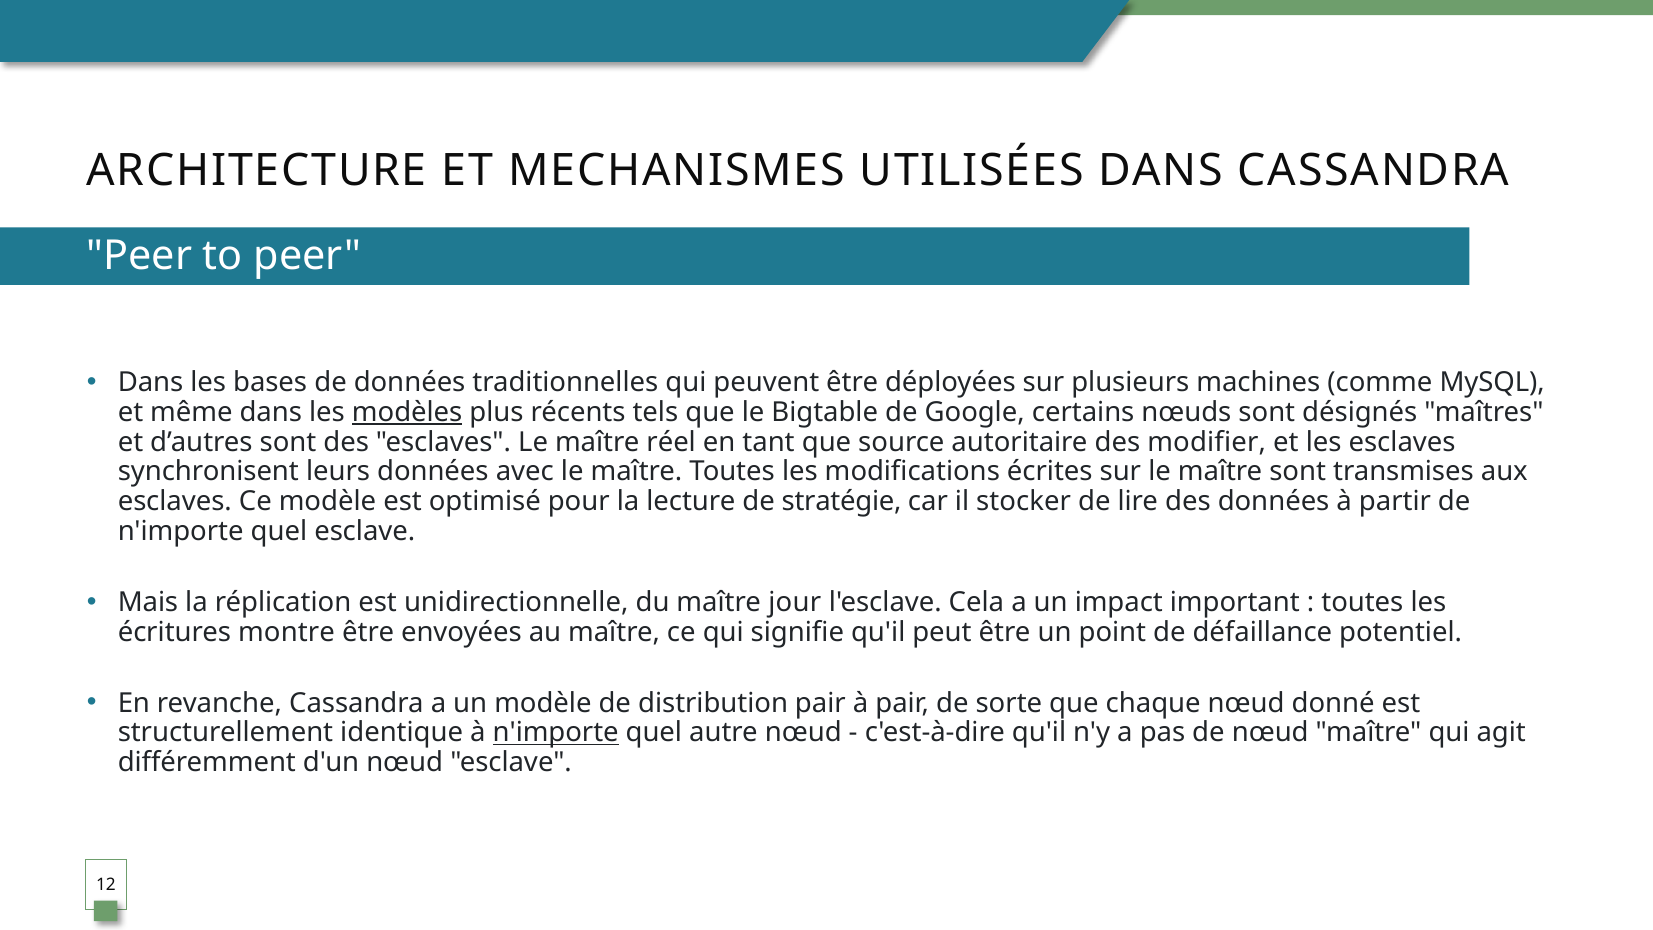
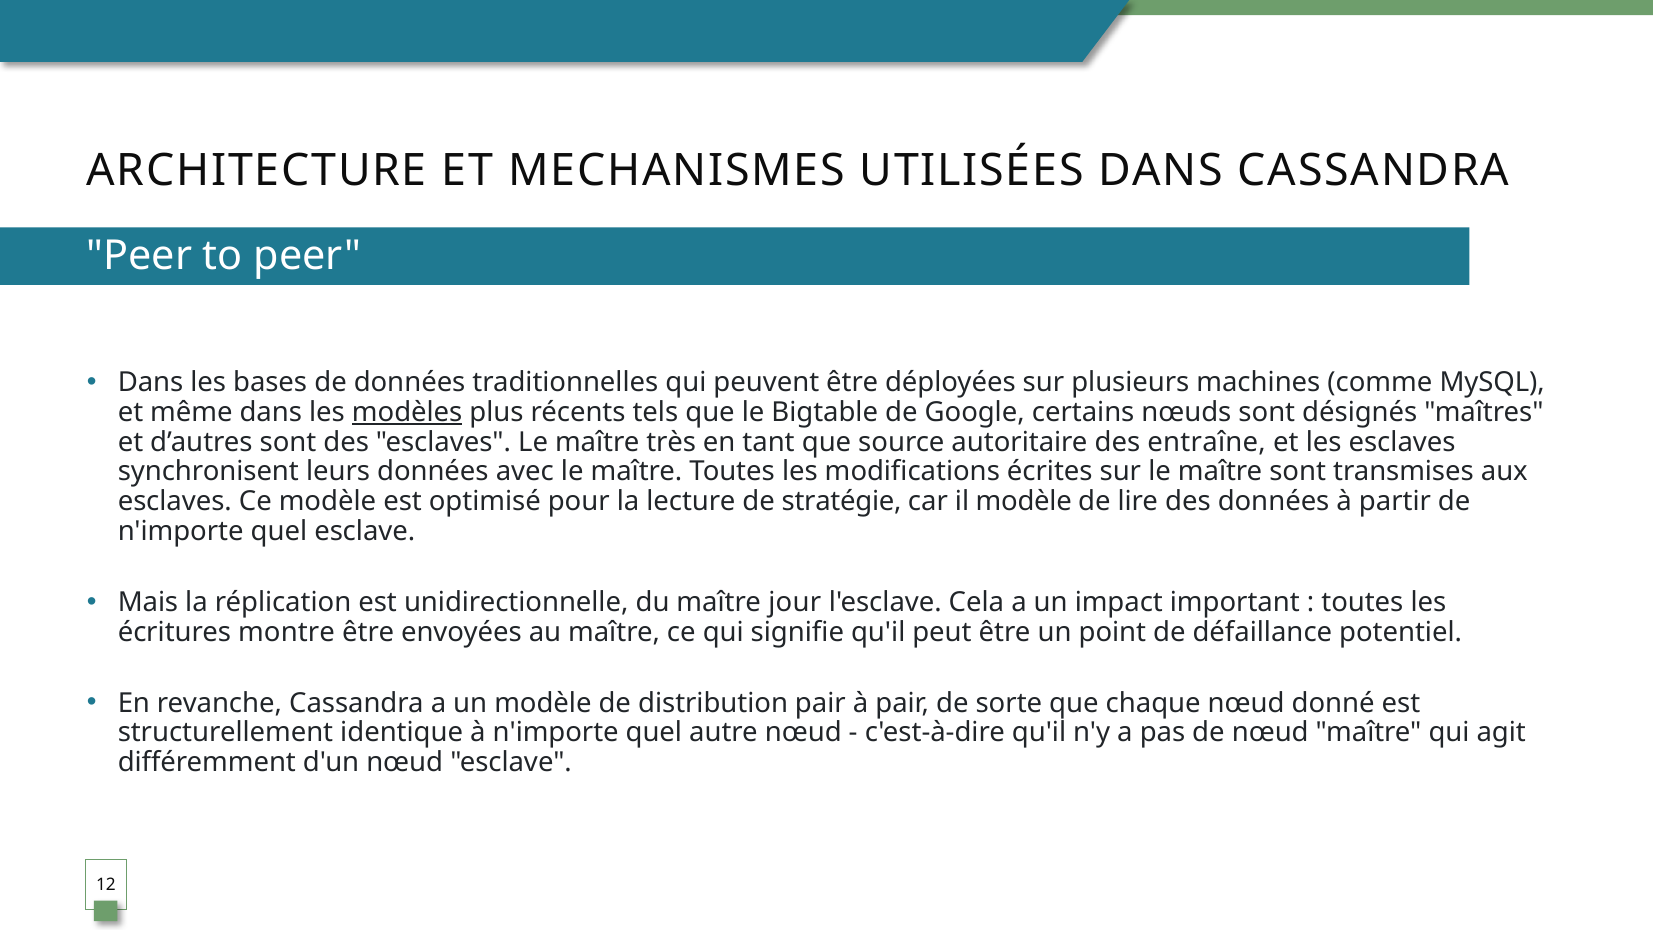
réel: réel -> très
modifier: modifier -> entraîne
il stocker: stocker -> modèle
n'importe at (556, 733) underline: present -> none
